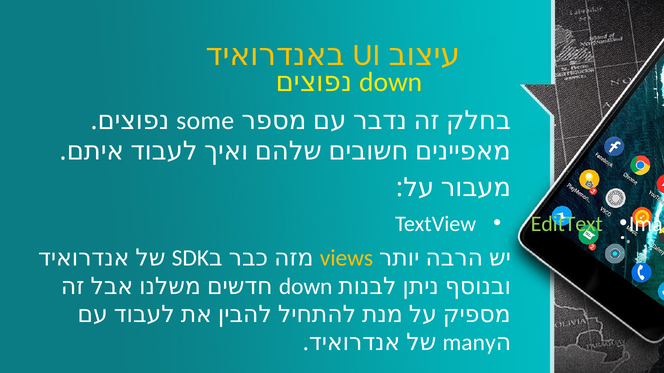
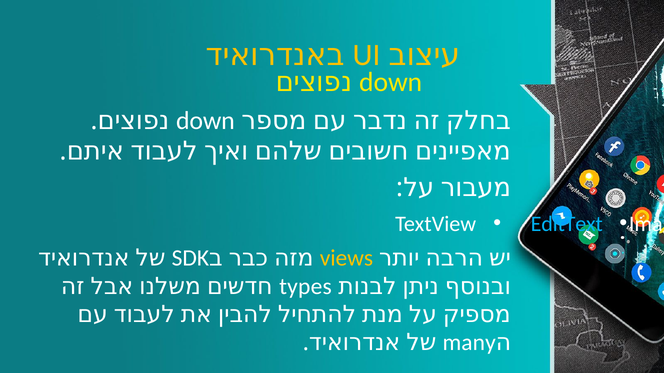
some at (205, 121): some -> down
EditText colour: light green -> light blue
down at (306, 287): down -> types
